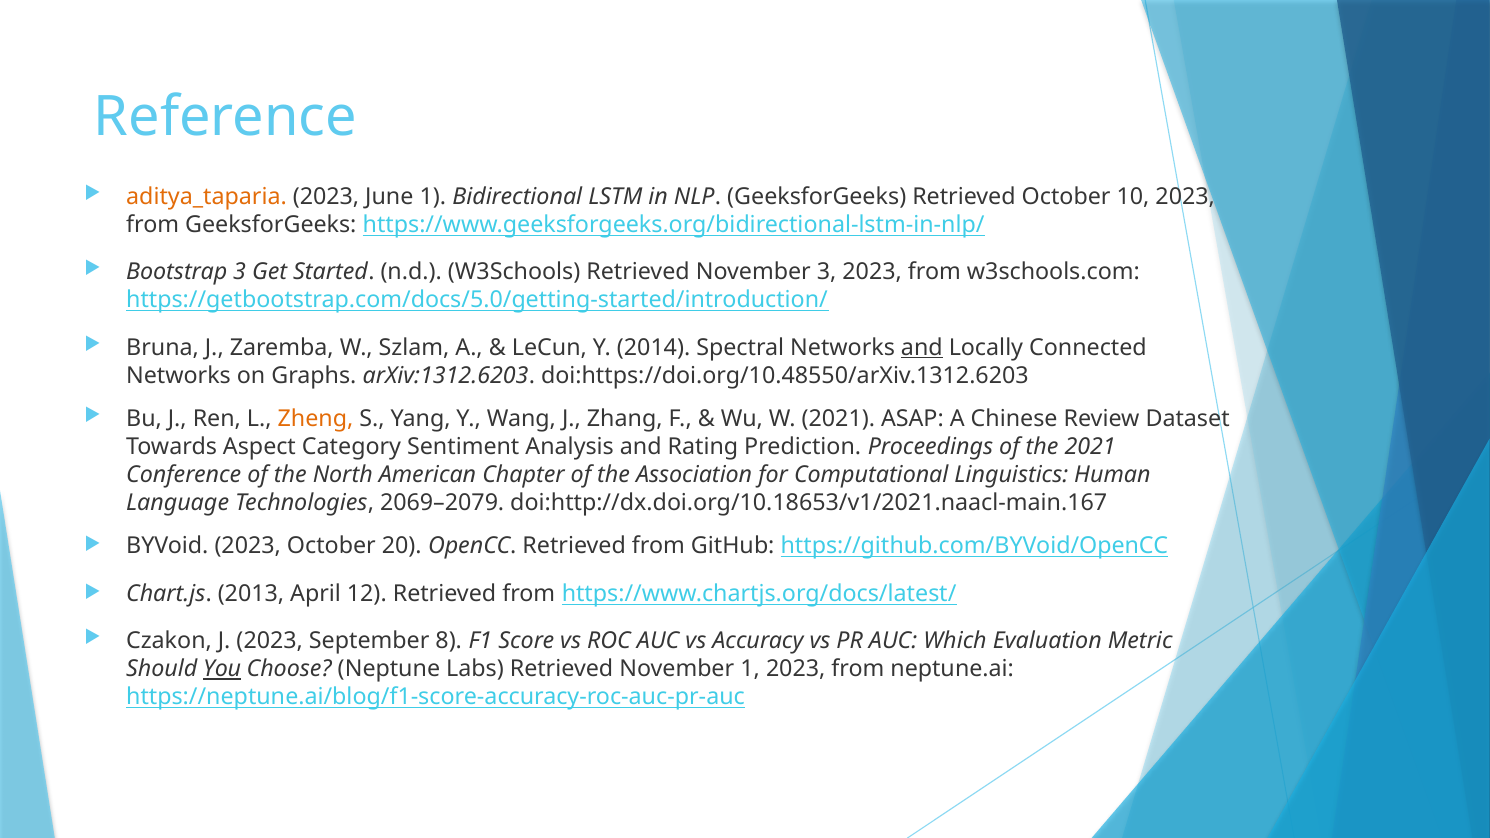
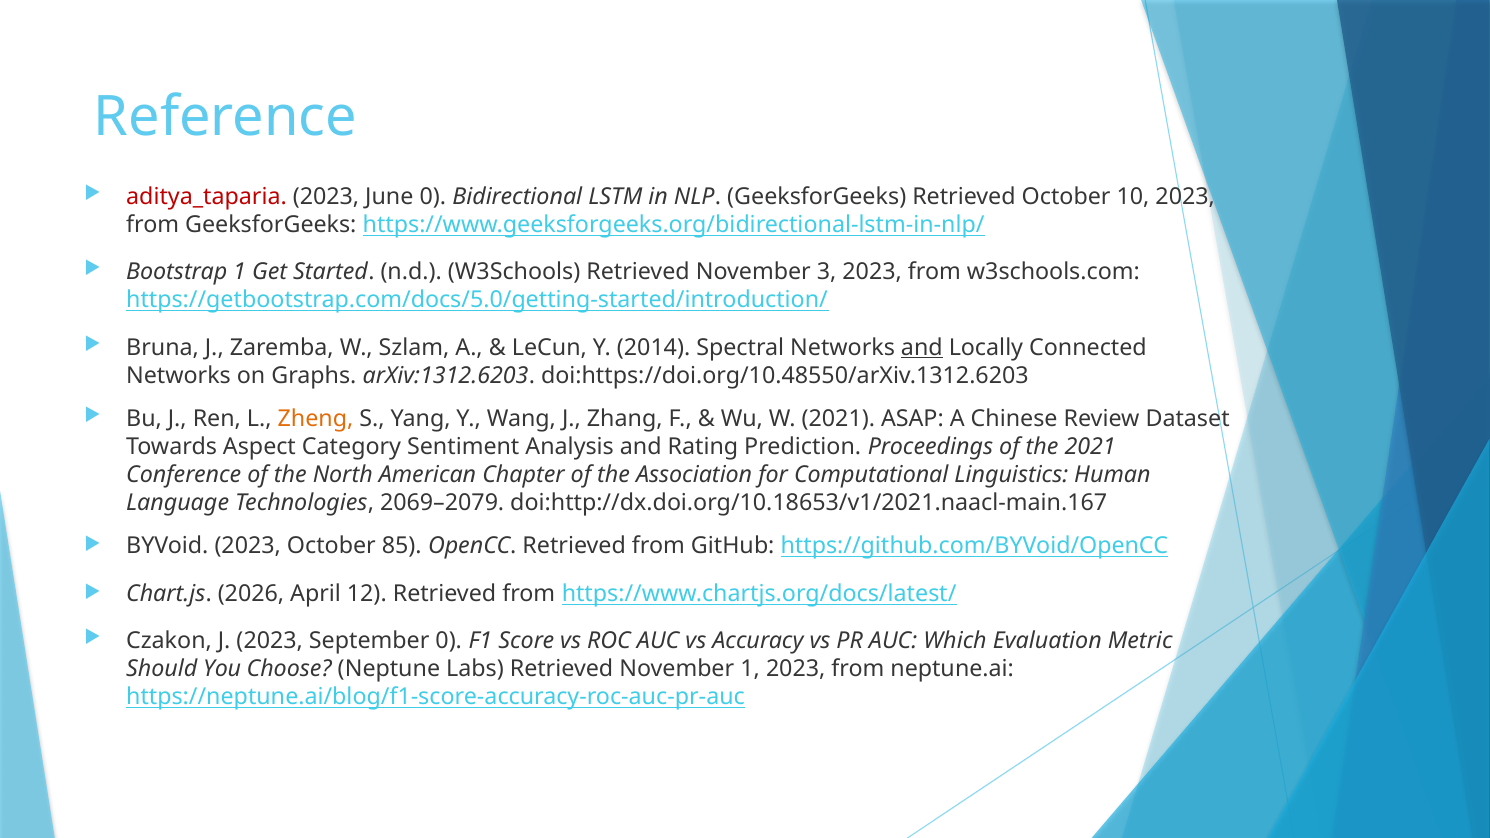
aditya_taparia colour: orange -> red
June 1: 1 -> 0
Bootstrap 3: 3 -> 1
20: 20 -> 85
2013: 2013 -> 2026
September 8: 8 -> 0
You underline: present -> none
